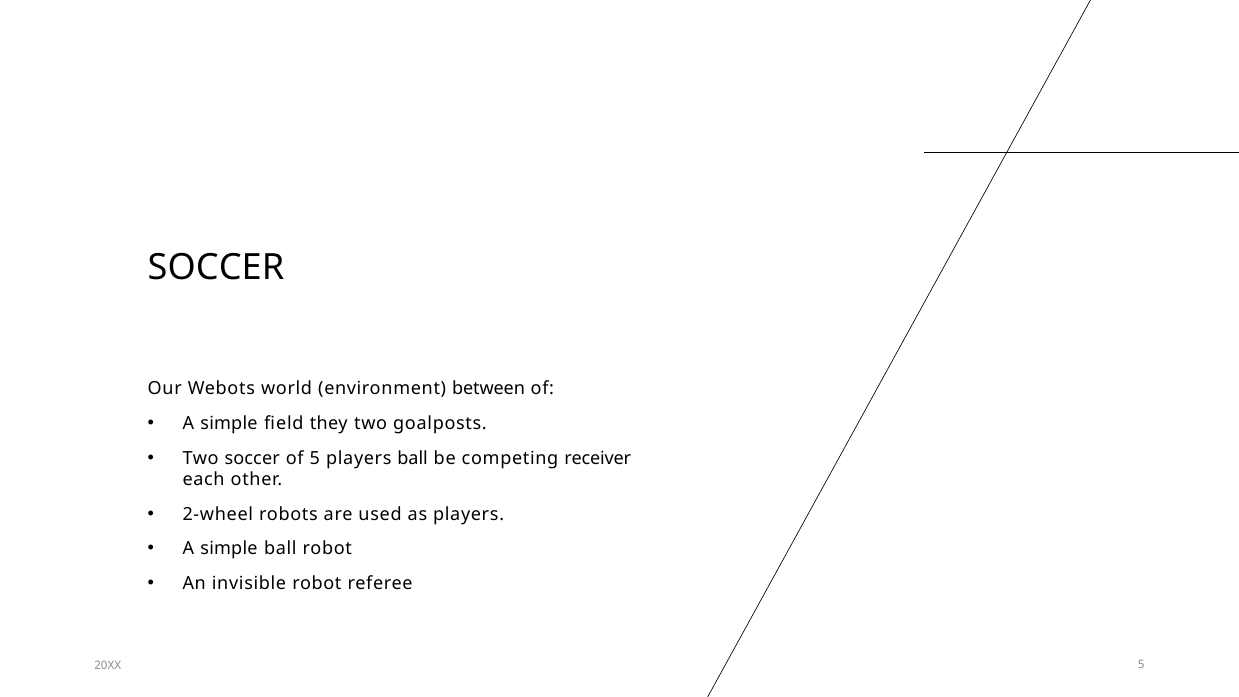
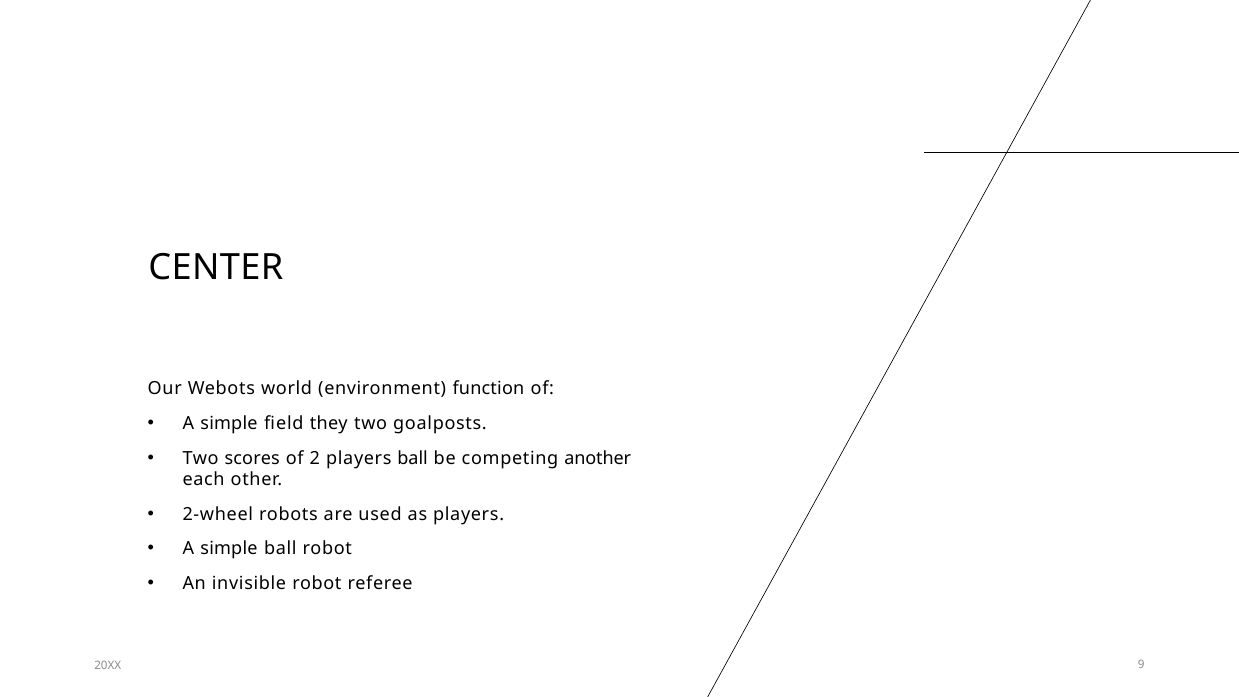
SOCCER at (216, 268): SOCCER -> CENTER
between: between -> function
Two soccer: soccer -> scores
of 5: 5 -> 2
receiver: receiver -> another
20XX 5: 5 -> 9
